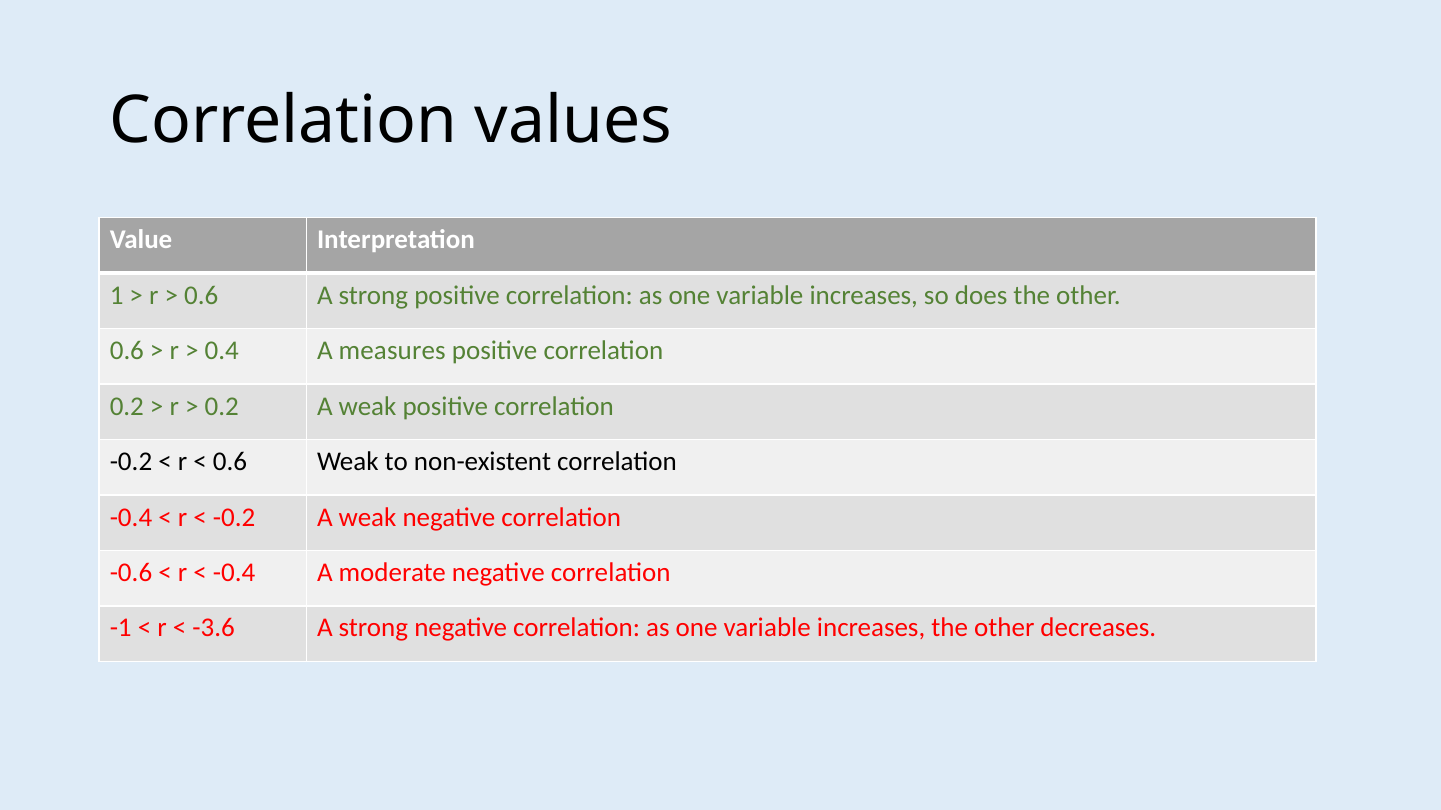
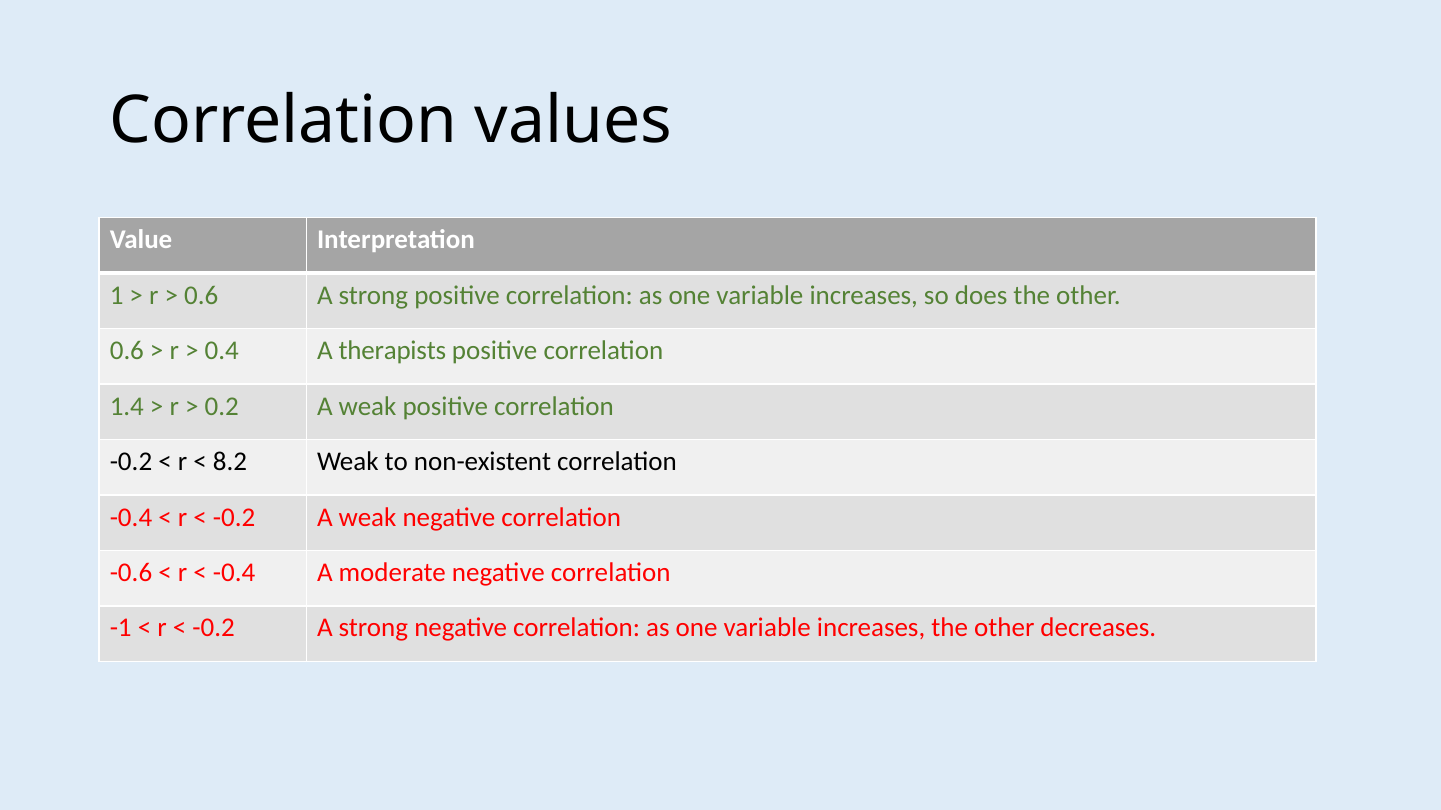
measures: measures -> therapists
0.2 at (127, 406): 0.2 -> 1.4
0.6 at (230, 462): 0.6 -> 8.2
-3.6 at (214, 629): -3.6 -> -0.2
